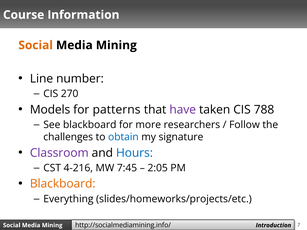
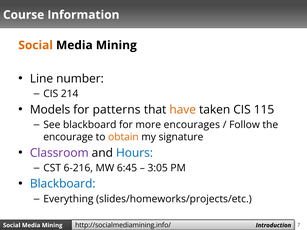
270: 270 -> 214
have colour: purple -> orange
788: 788 -> 115
researchers: researchers -> encourages
challenges: challenges -> encourage
obtain colour: blue -> orange
4-216: 4-216 -> 6-216
7:45: 7:45 -> 6:45
2:05: 2:05 -> 3:05
Blackboard at (63, 184) colour: orange -> blue
